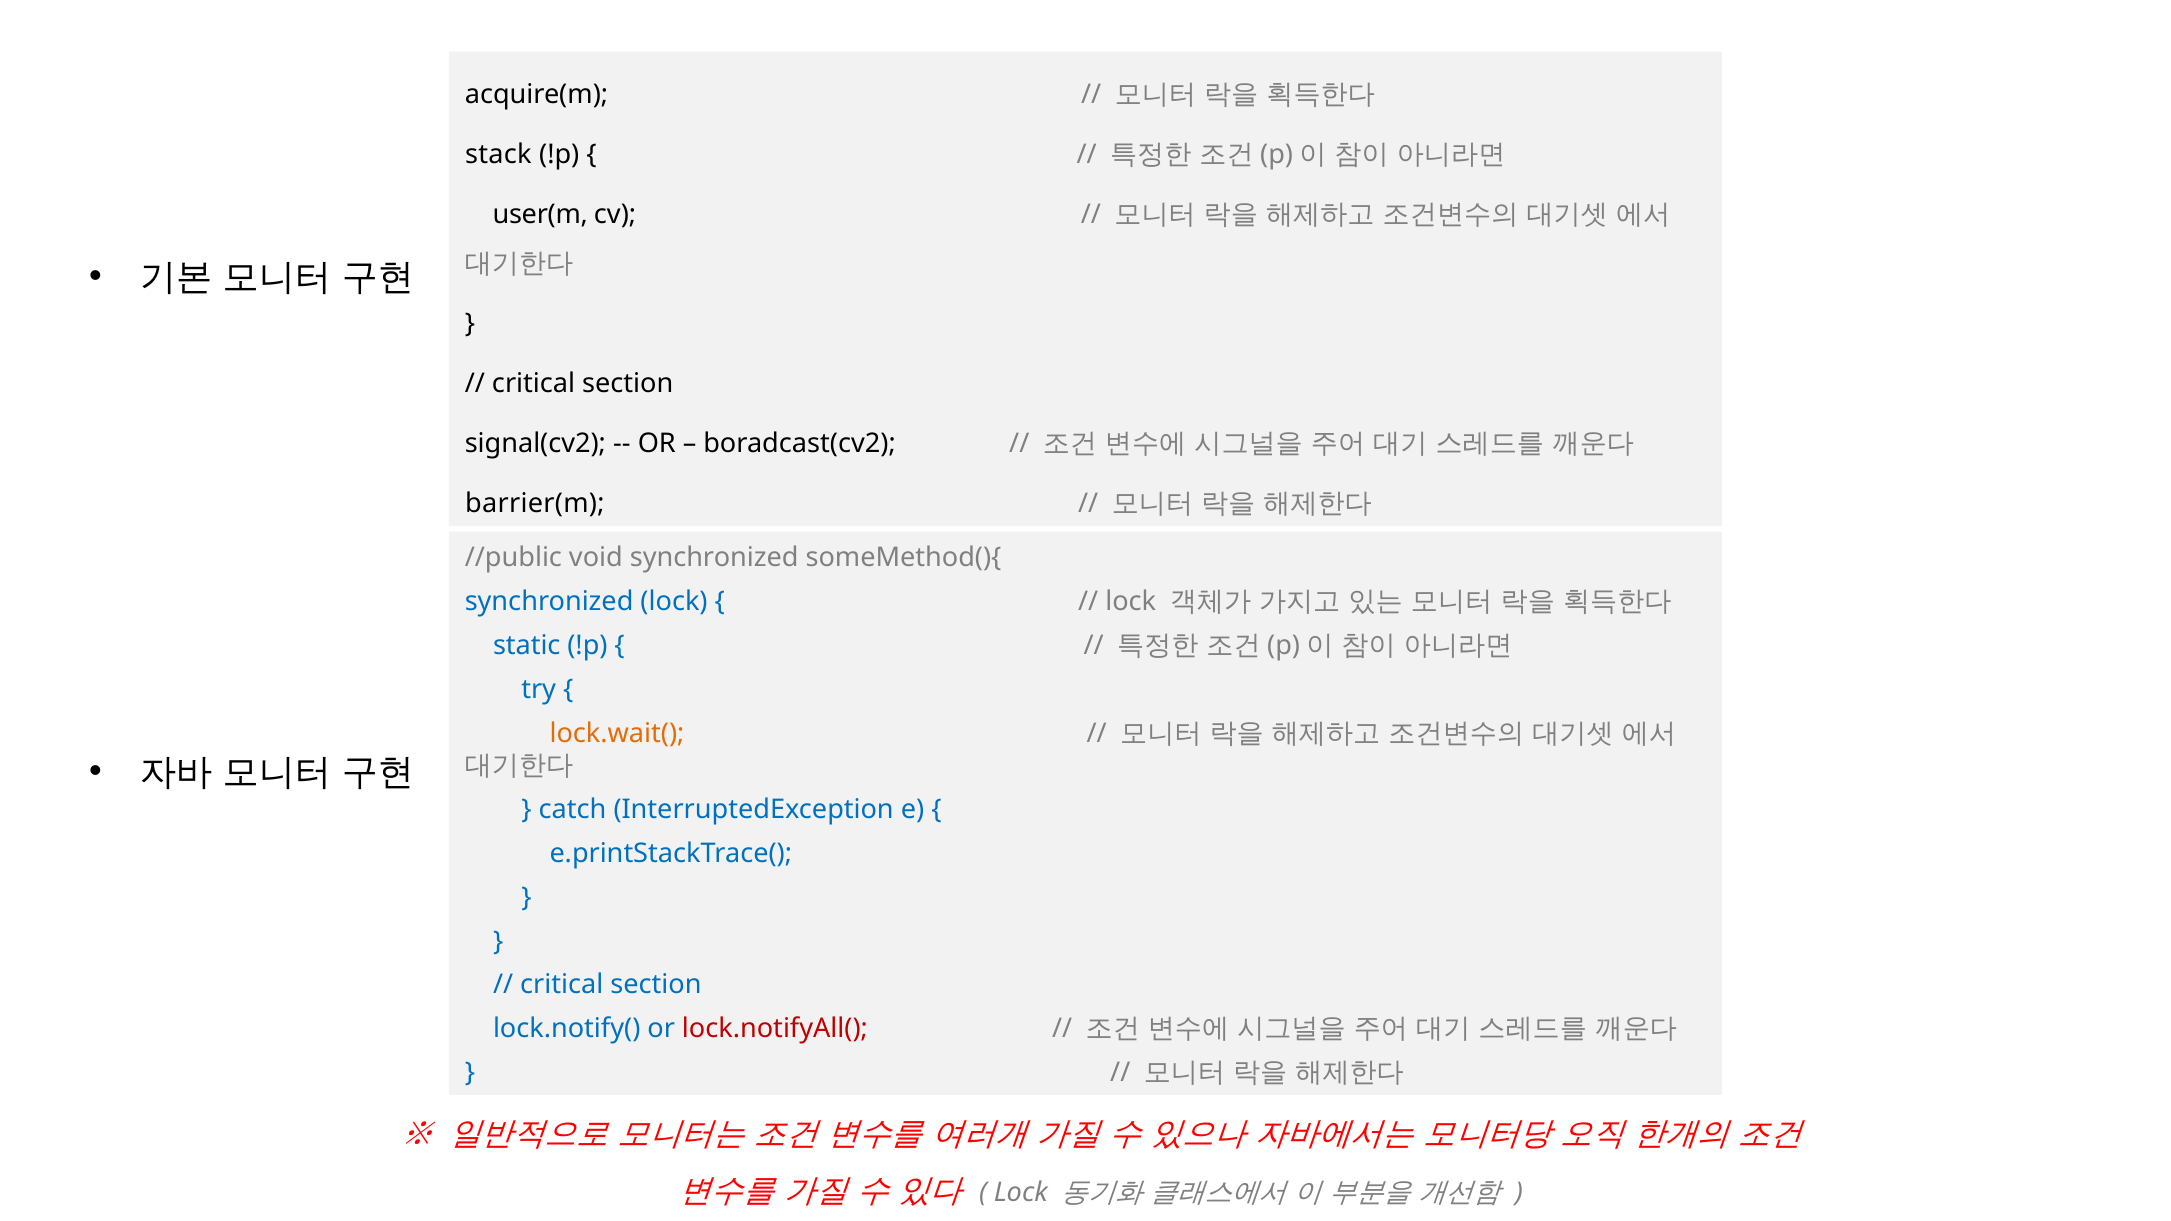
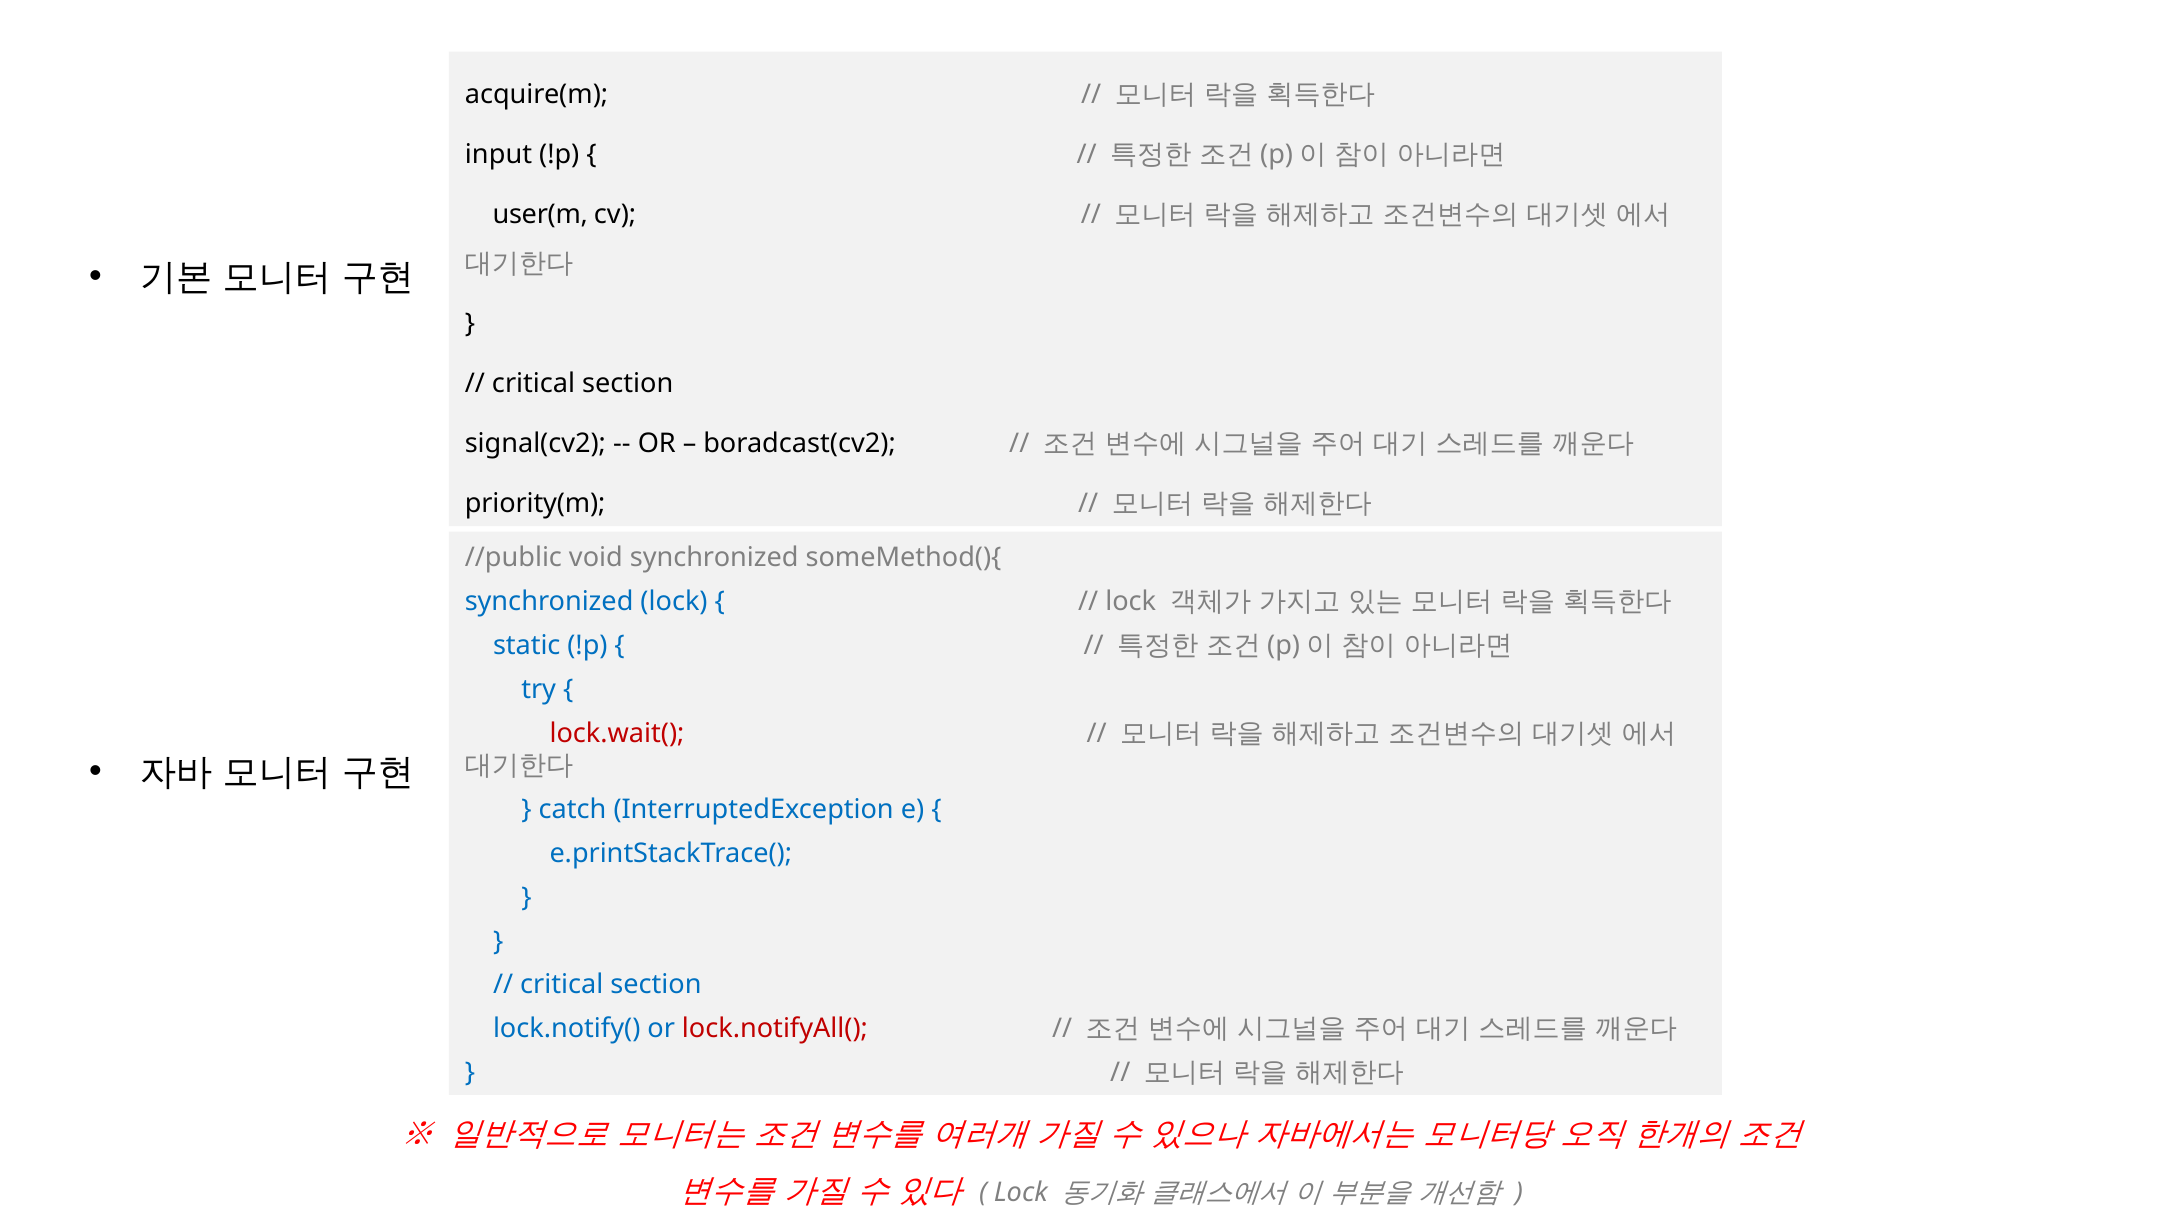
stack: stack -> input
barrier(m: barrier(m -> priority(m
lock.wait( colour: orange -> red
